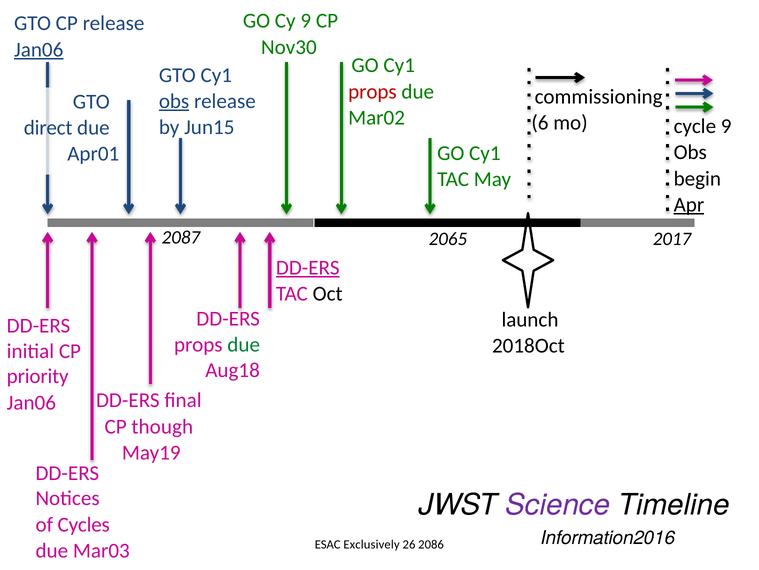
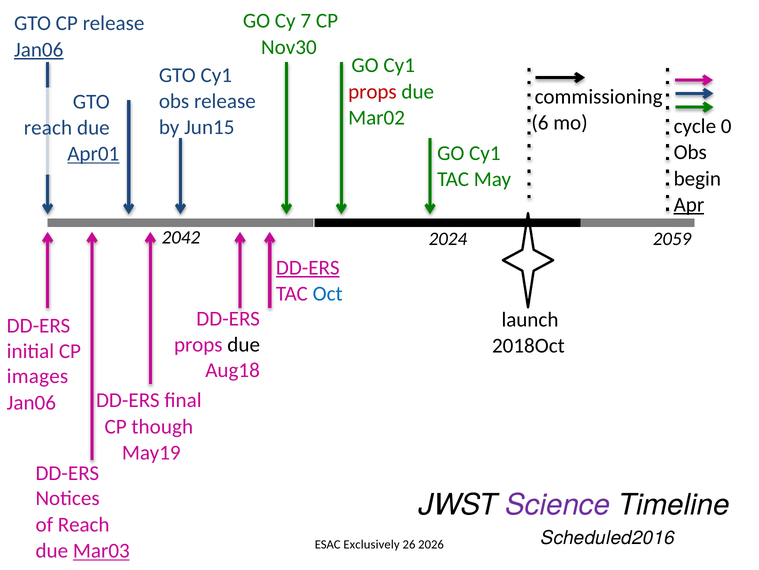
Cy 9: 9 -> 7
obs at (174, 101) underline: present -> none
cycle 9: 9 -> 0
direct at (48, 128): direct -> reach
Apr01 underline: none -> present
2087: 2087 -> 2042
2065: 2065 -> 2024
2017: 2017 -> 2059
Oct colour: black -> blue
due at (244, 344) colour: green -> black
priority: priority -> images
of Cycles: Cycles -> Reach
Information2016: Information2016 -> Scheduled2016
2086: 2086 -> 2026
Mar03 underline: none -> present
